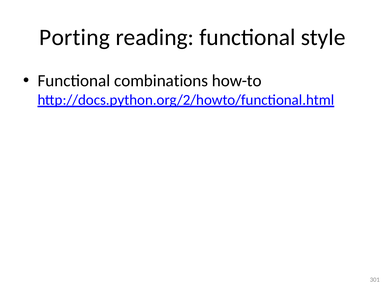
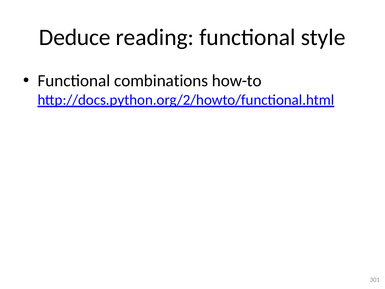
Porting: Porting -> Deduce
